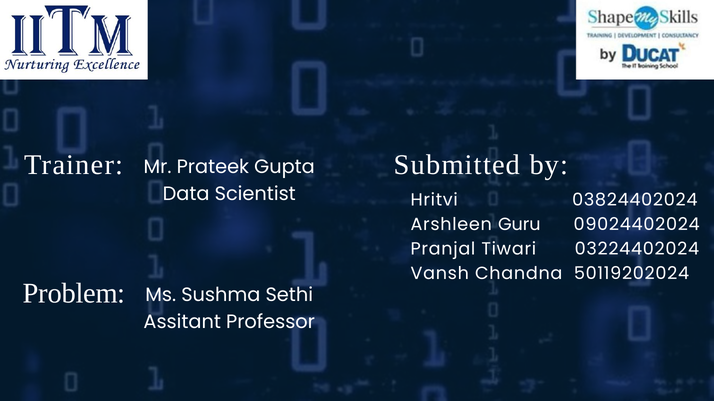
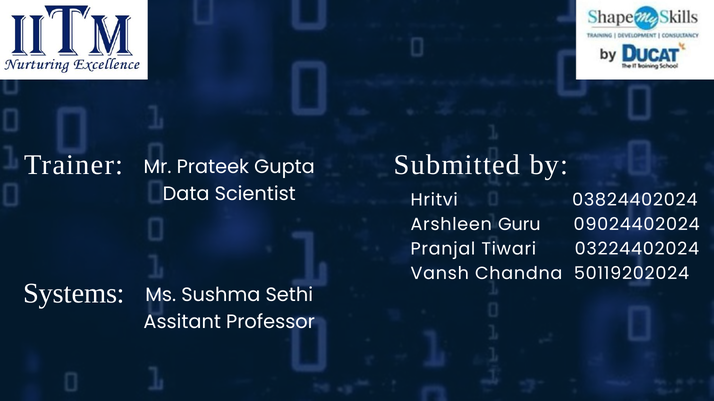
Problem: Problem -> Systems
